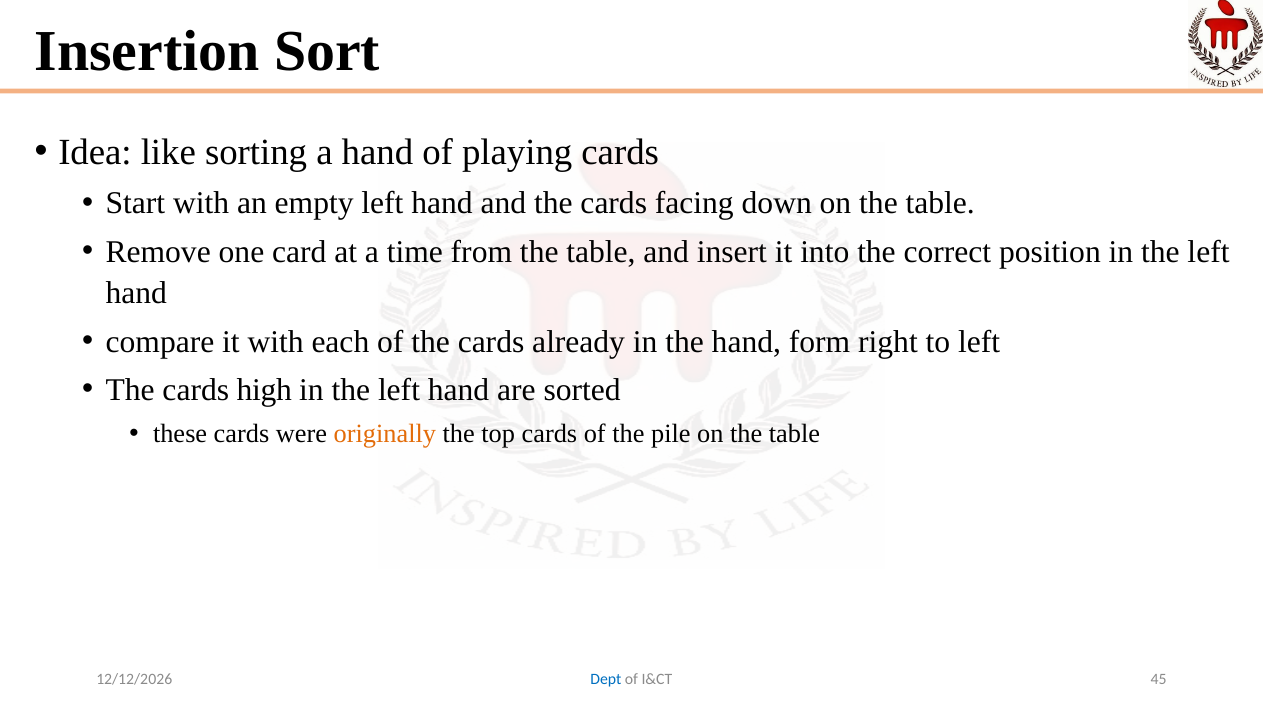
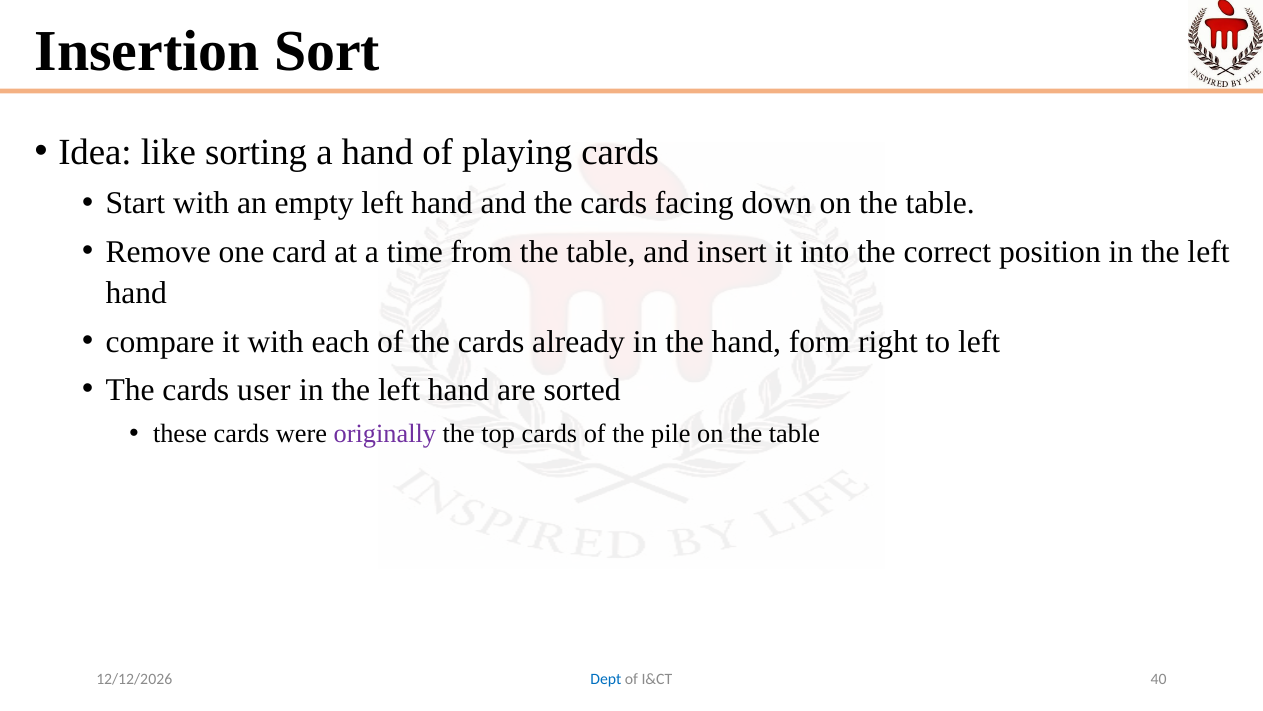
high: high -> user
originally colour: orange -> purple
45: 45 -> 40
